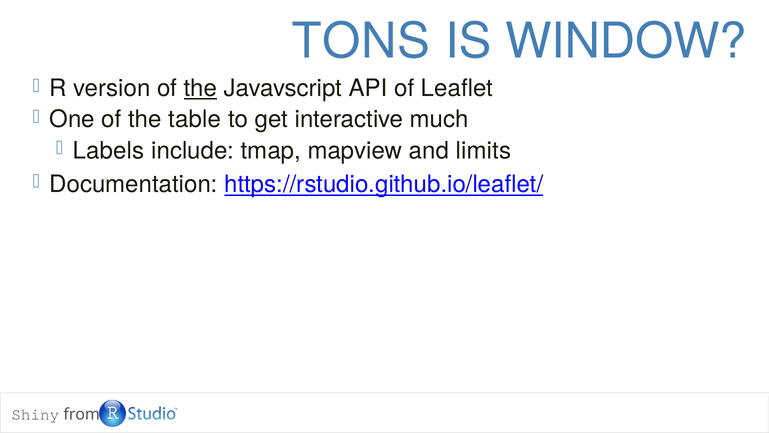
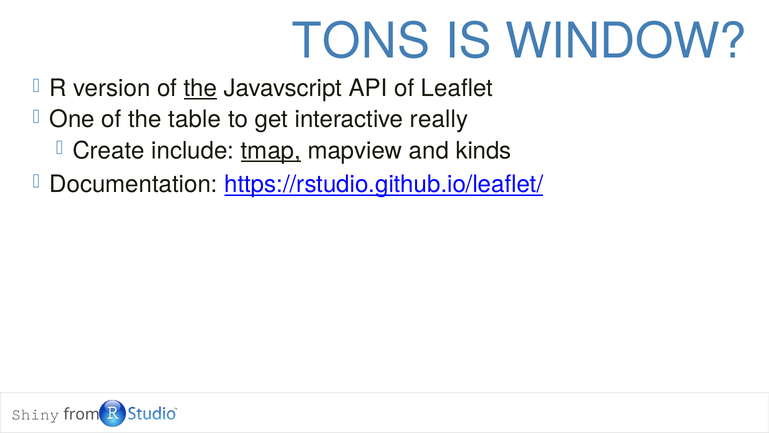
much: much -> really
Labels: Labels -> Create
tmap underline: none -> present
limits: limits -> kinds
